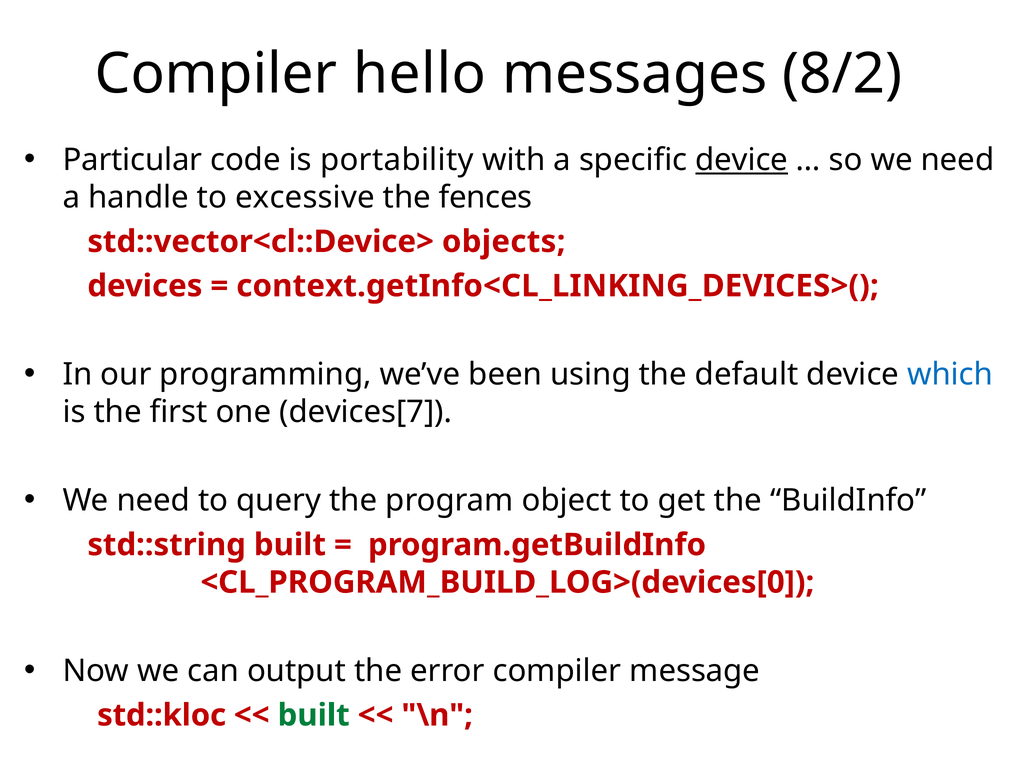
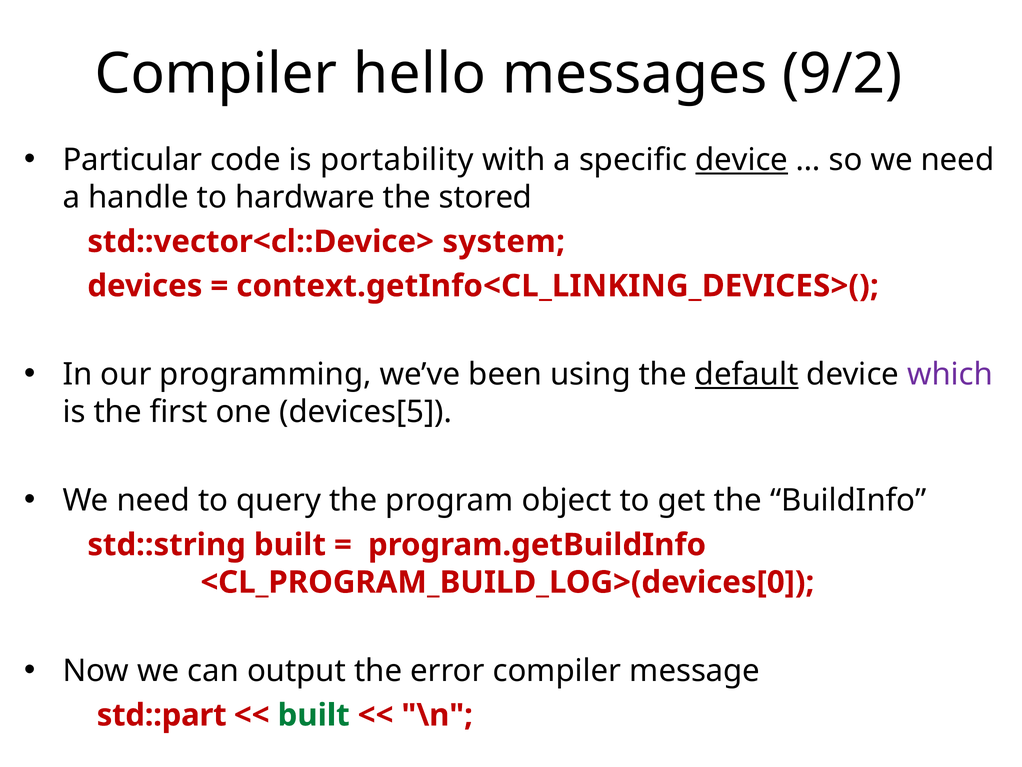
8/2: 8/2 -> 9/2
excessive: excessive -> hardware
fences: fences -> stored
objects: objects -> system
default underline: none -> present
which colour: blue -> purple
devices[7: devices[7 -> devices[5
std::kloc: std::kloc -> std::part
